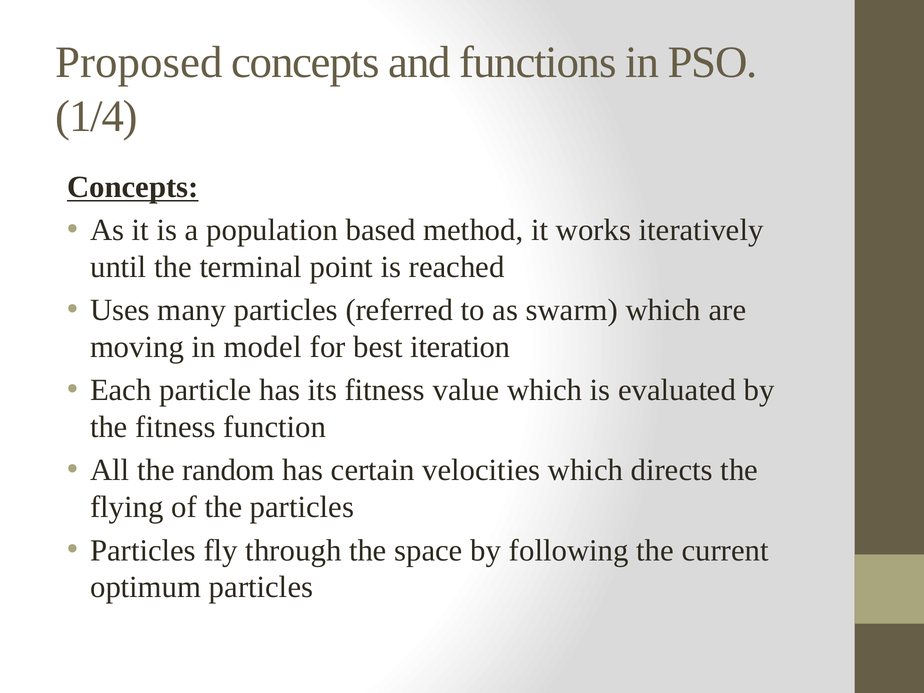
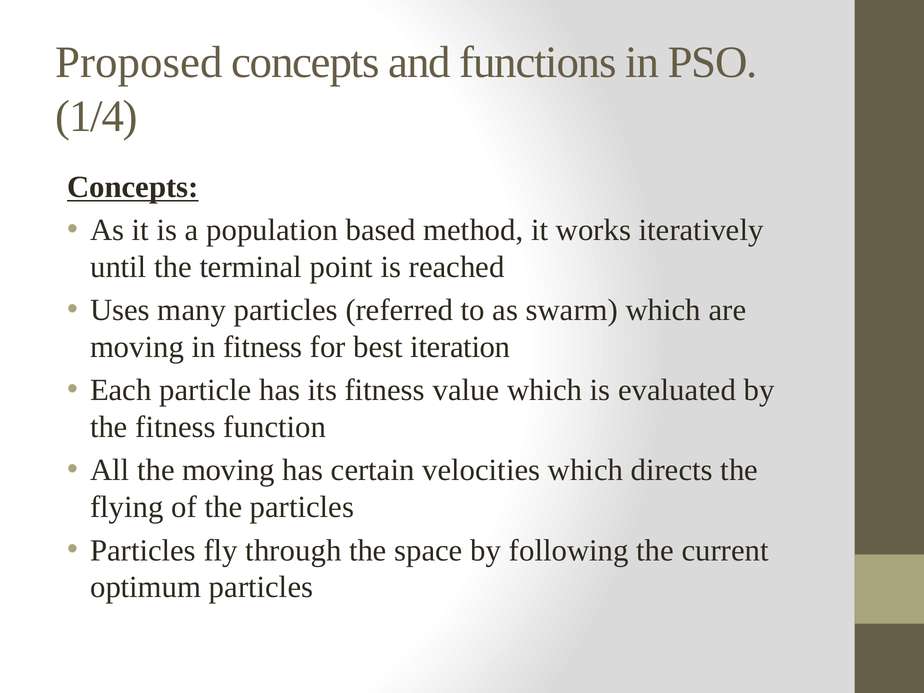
in model: model -> fitness
the random: random -> moving
